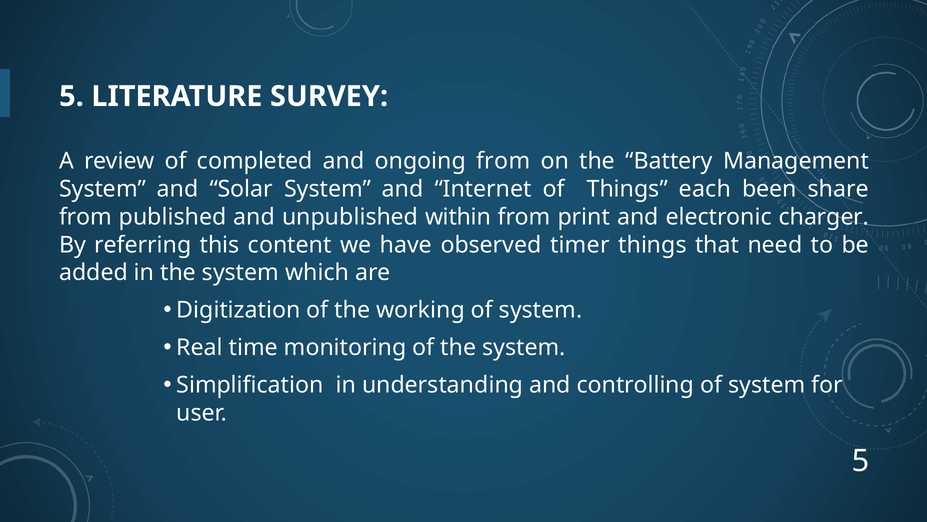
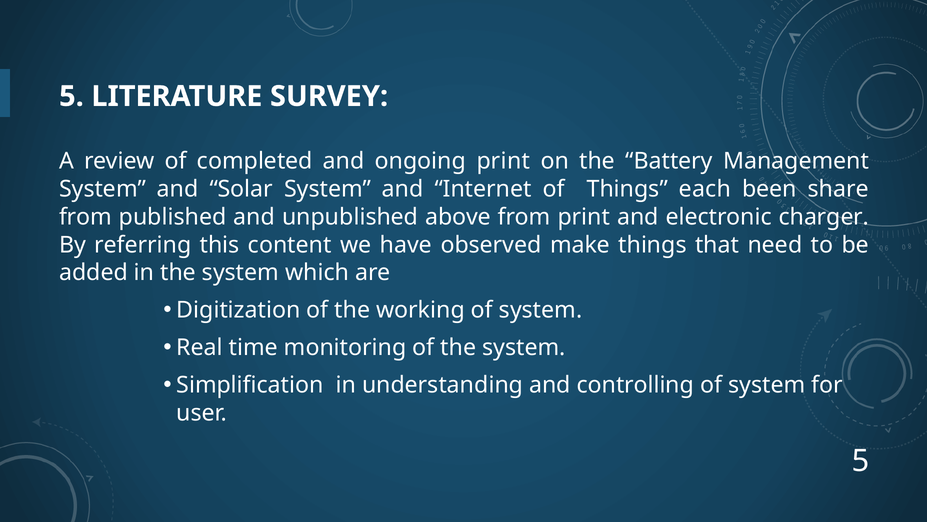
ongoing from: from -> print
within: within -> above
timer: timer -> make
